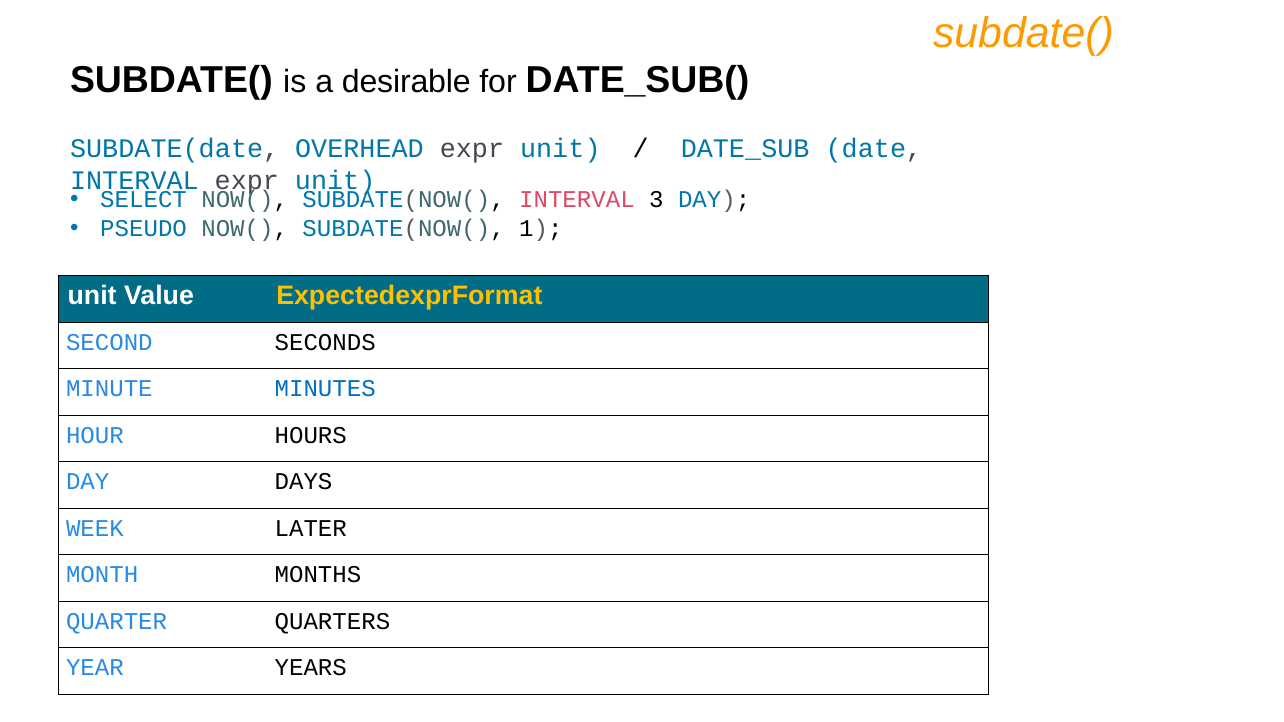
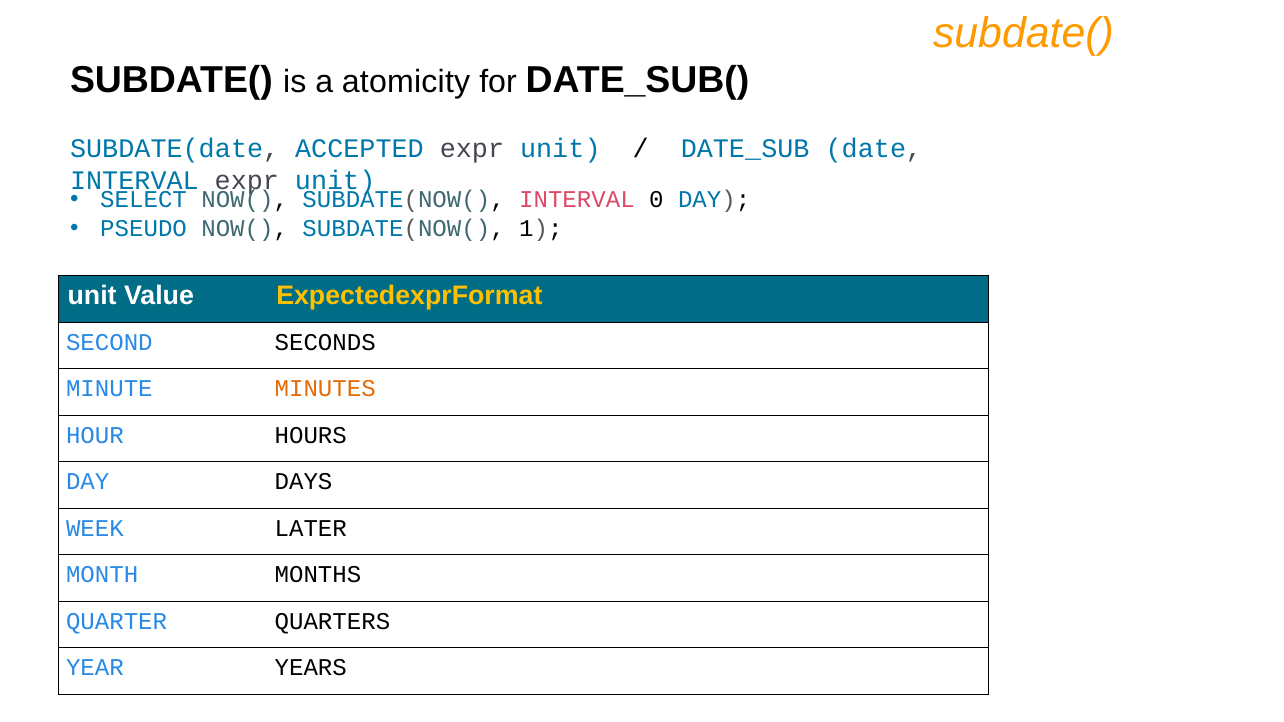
desirable: desirable -> atomicity
OVERHEAD: OVERHEAD -> ACCEPTED
3: 3 -> 0
MINUTES colour: blue -> orange
